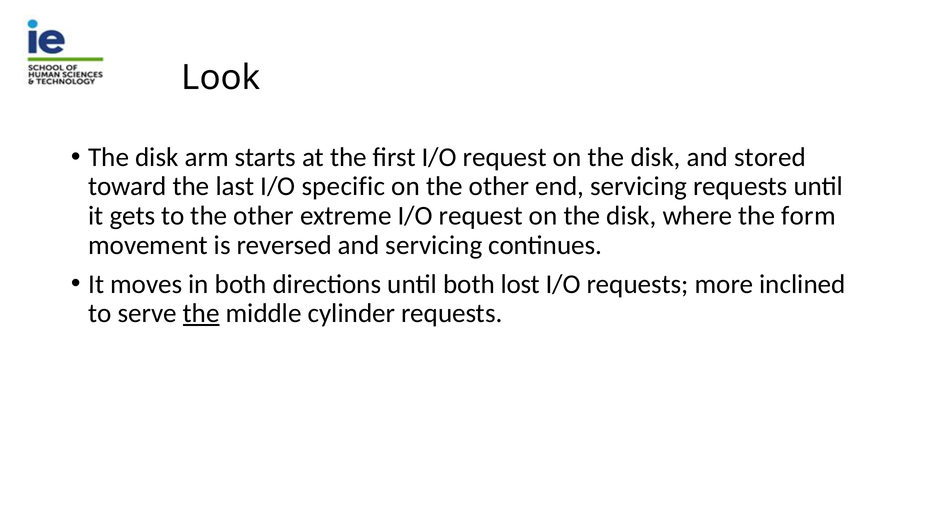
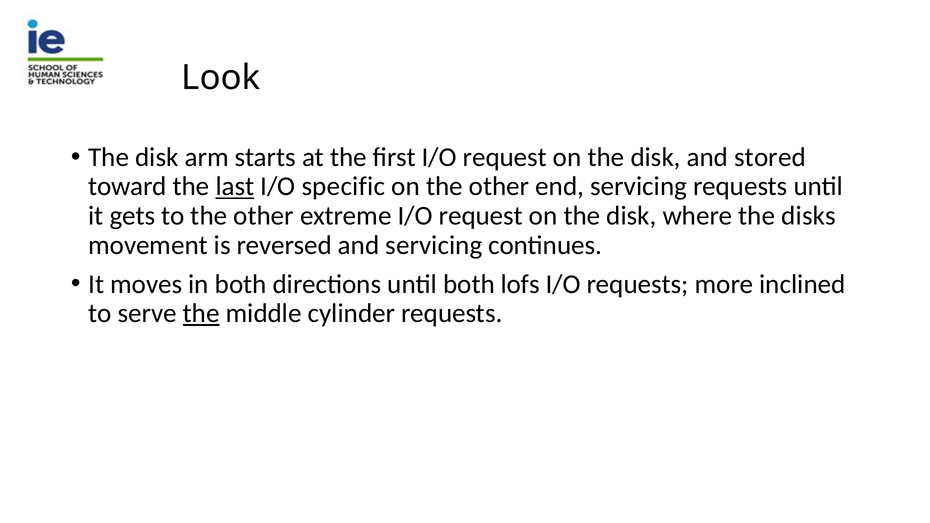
last underline: none -> present
form: form -> disks
lost: lost -> lofs
